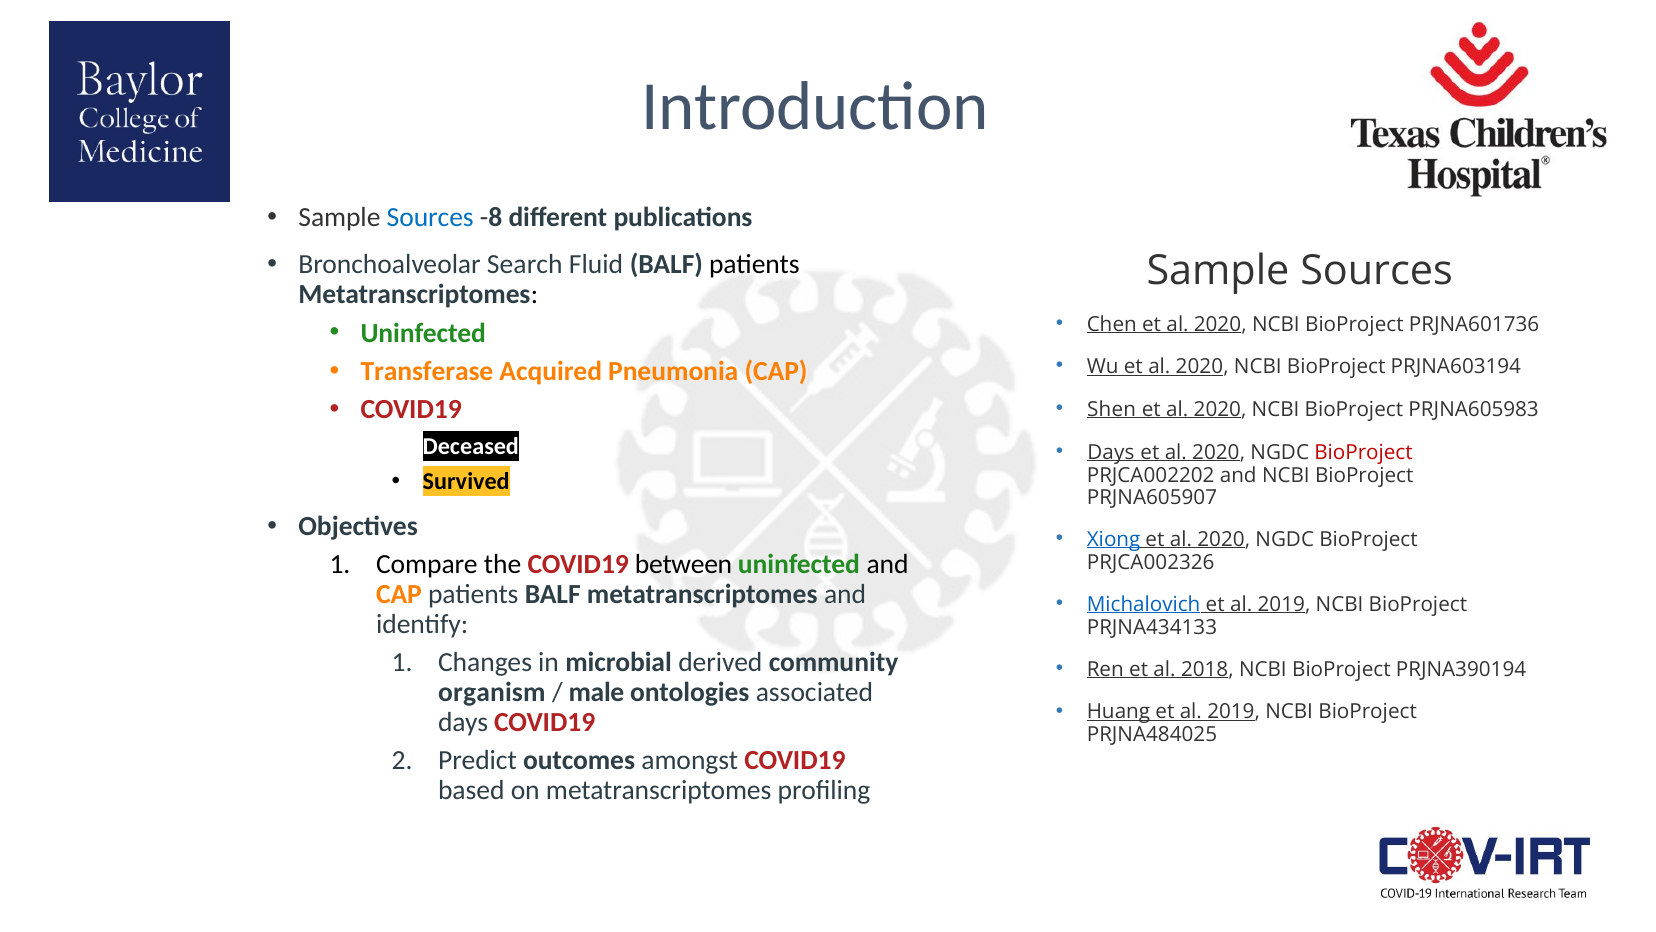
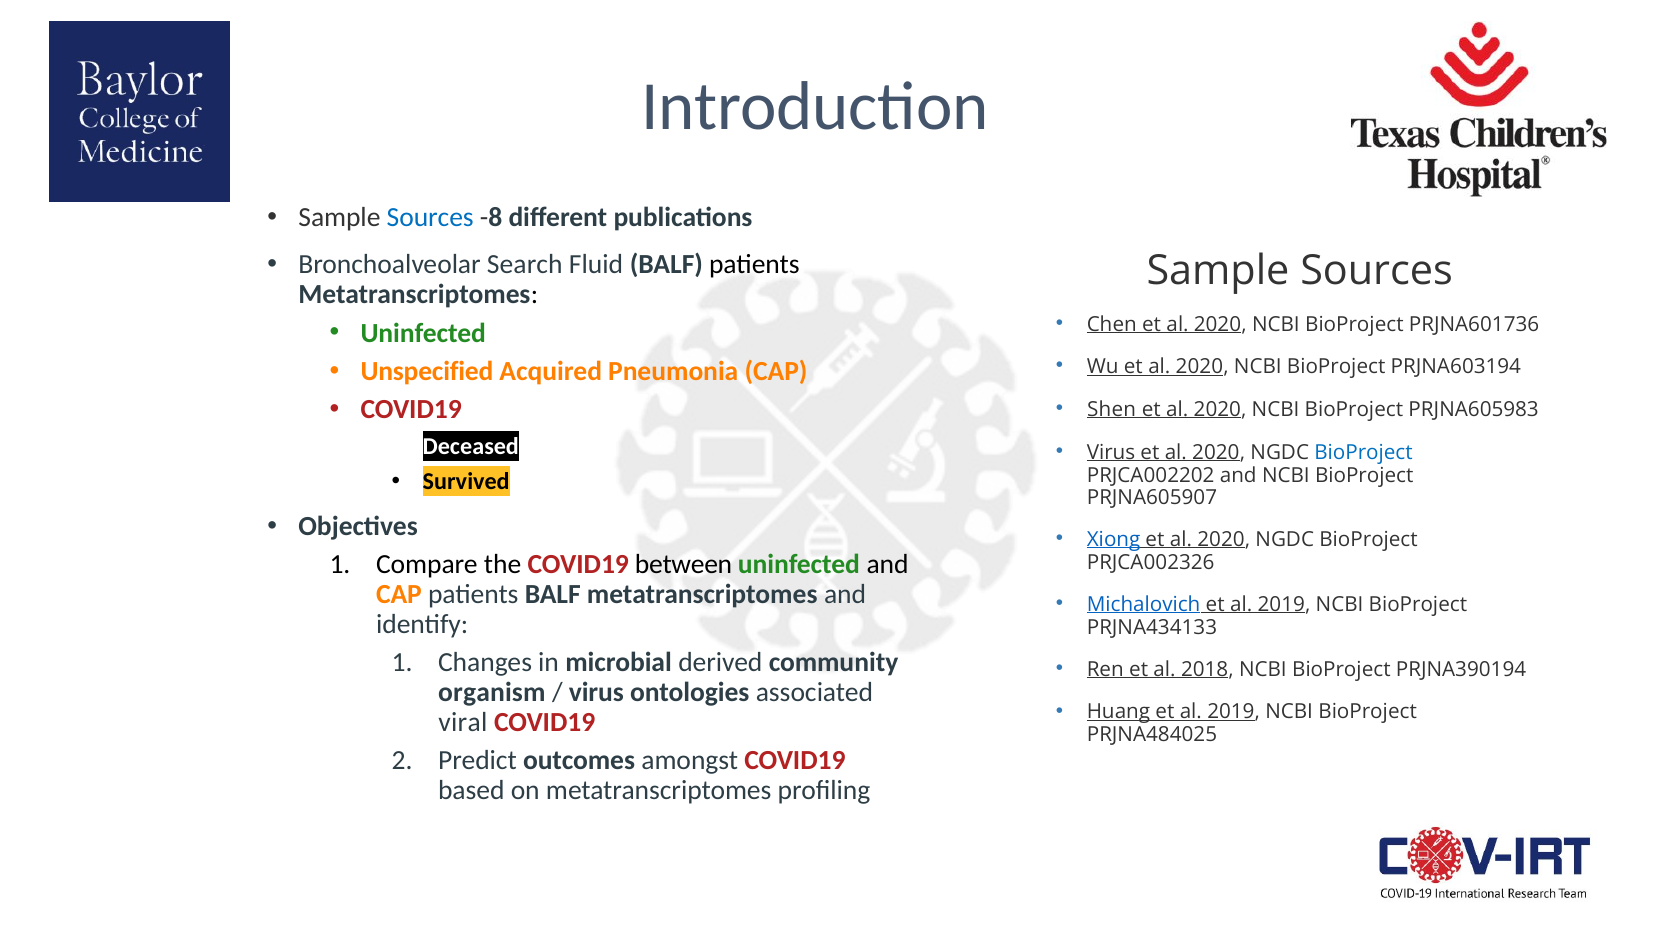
Transferase: Transferase -> Unspecified
Days at (1111, 452): Days -> Virus
BioProject at (1364, 452) colour: red -> blue
male at (596, 692): male -> virus
days at (463, 722): days -> viral
